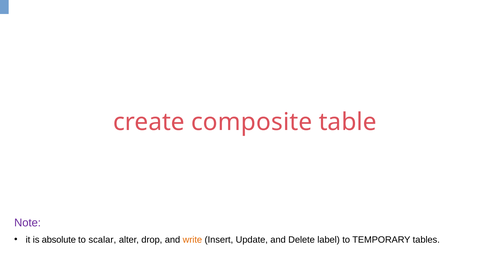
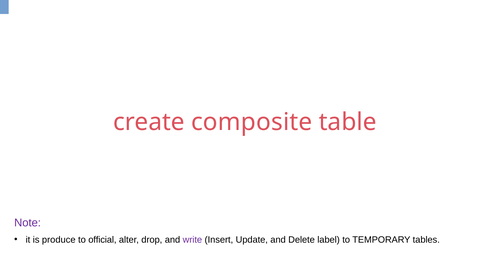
absolute: absolute -> produce
scalar: scalar -> official
write colour: orange -> purple
